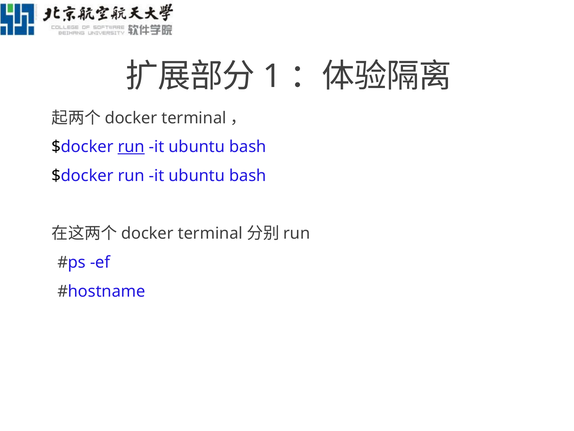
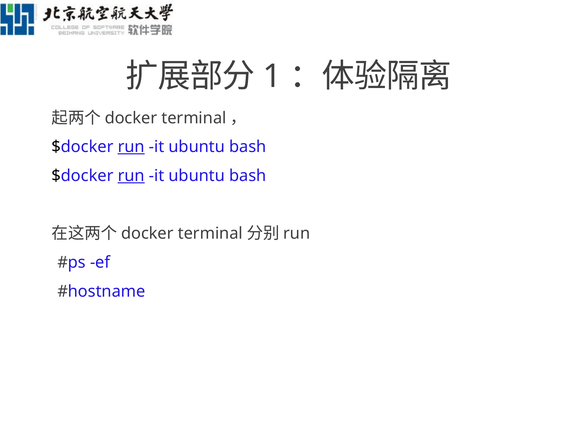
run at (131, 176) underline: none -> present
